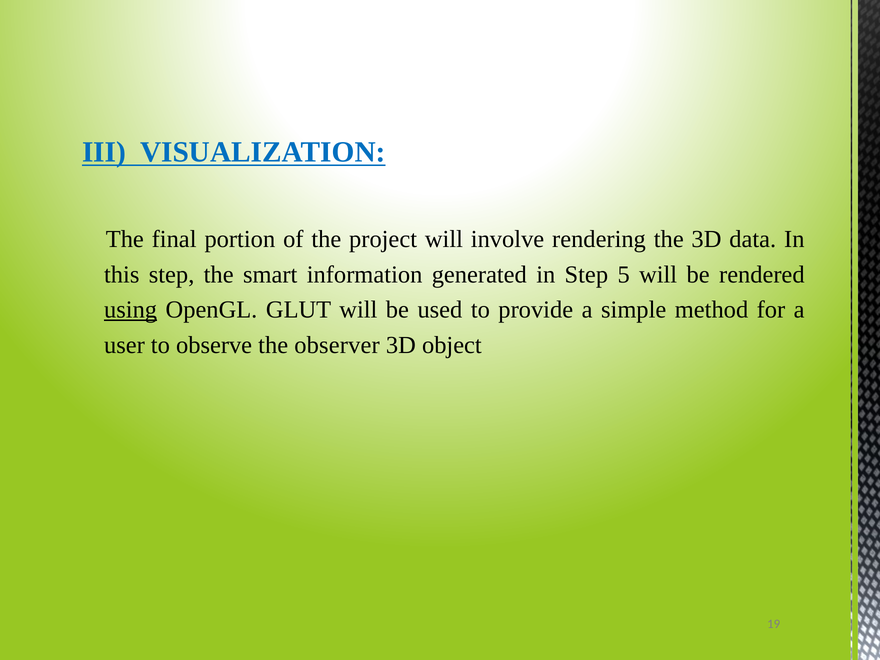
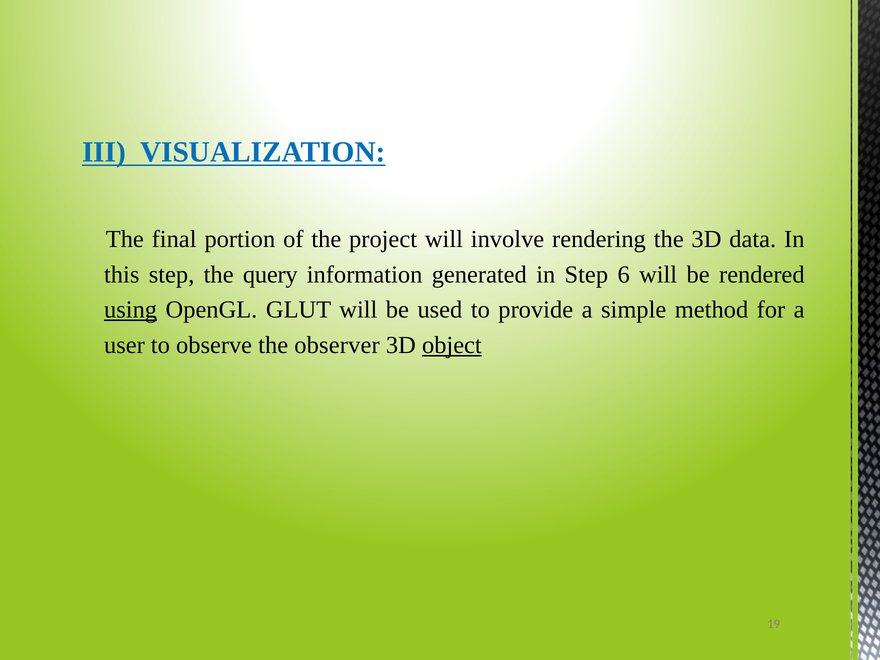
smart: smart -> query
5: 5 -> 6
object underline: none -> present
